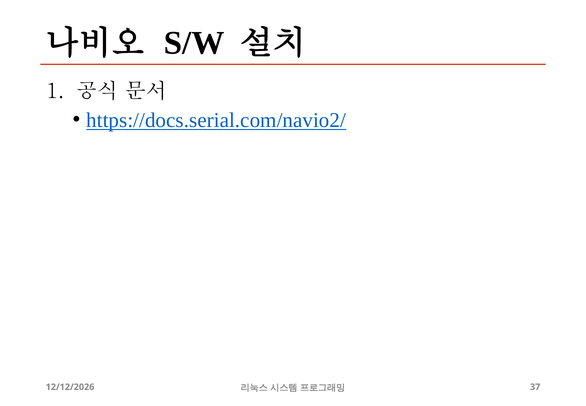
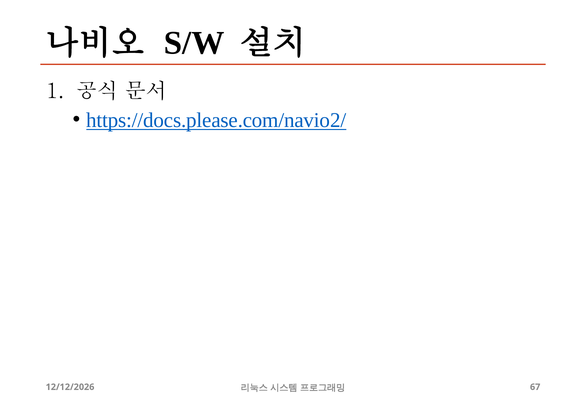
https://docs.serial.com/navio2/: https://docs.serial.com/navio2/ -> https://docs.please.com/navio2/
37: 37 -> 67
